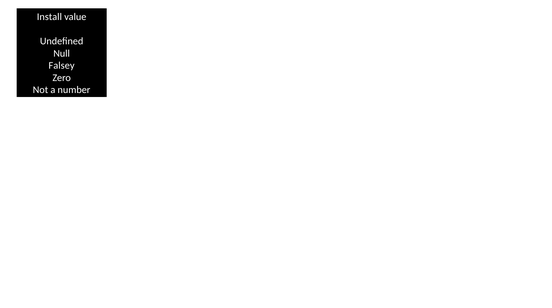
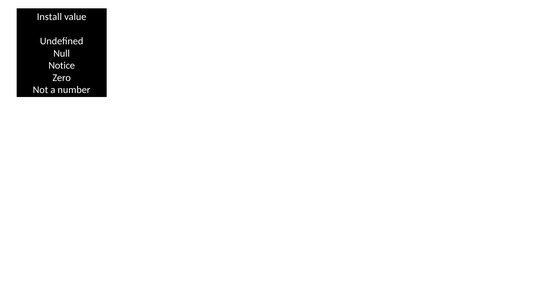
Falsey: Falsey -> Notice
